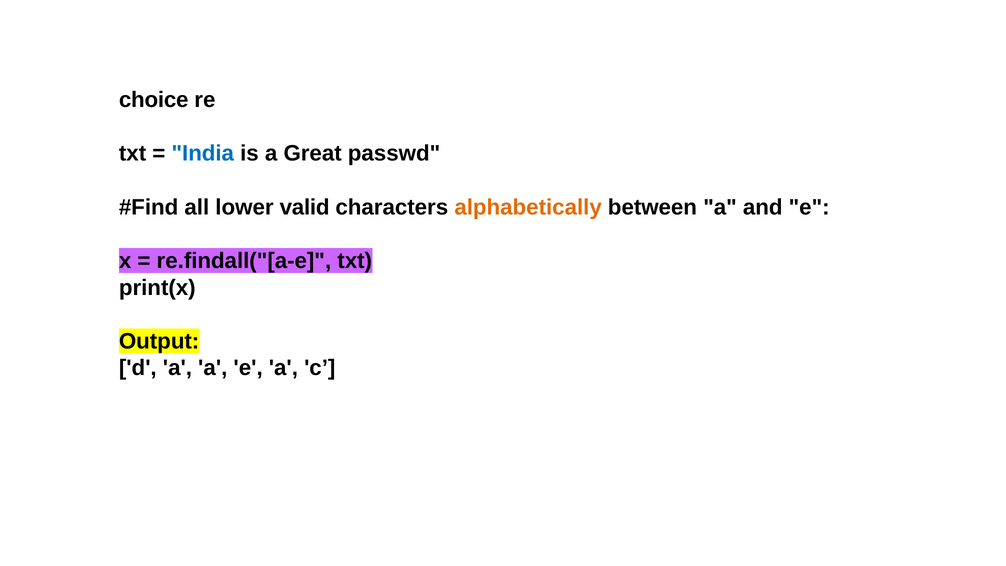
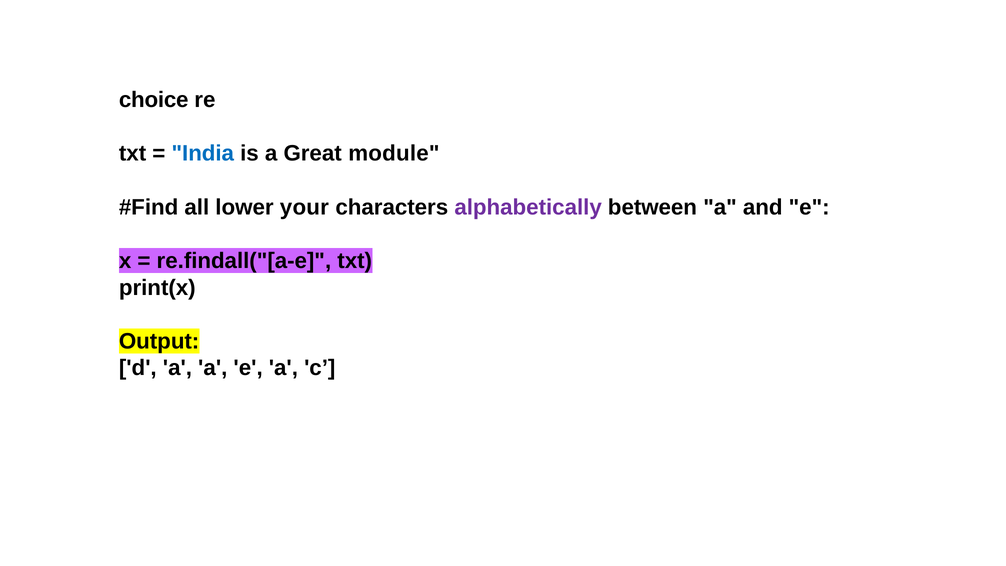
passwd: passwd -> module
valid: valid -> your
alphabetically colour: orange -> purple
